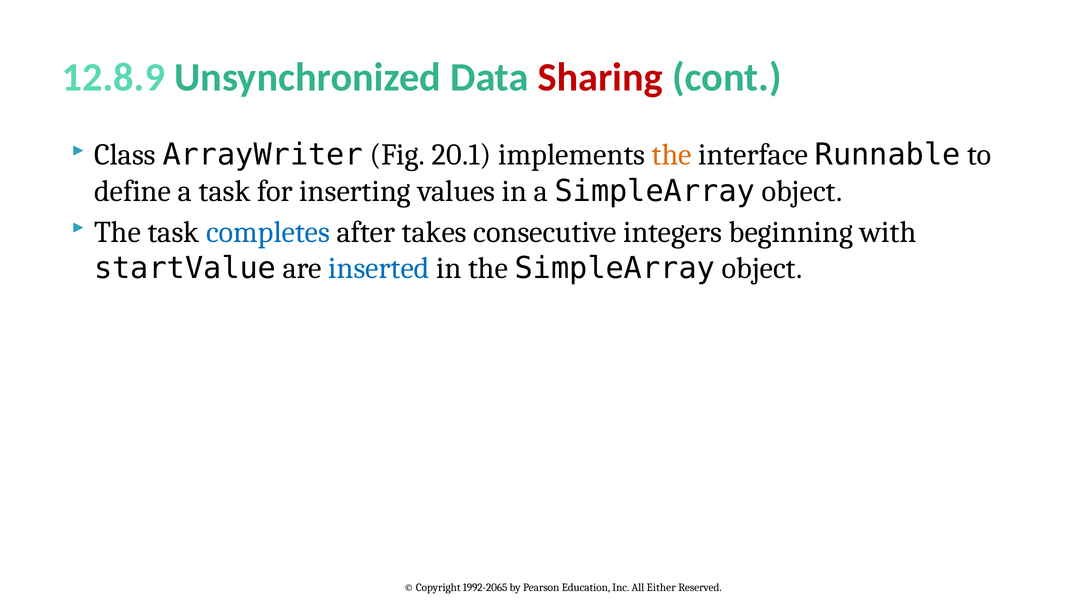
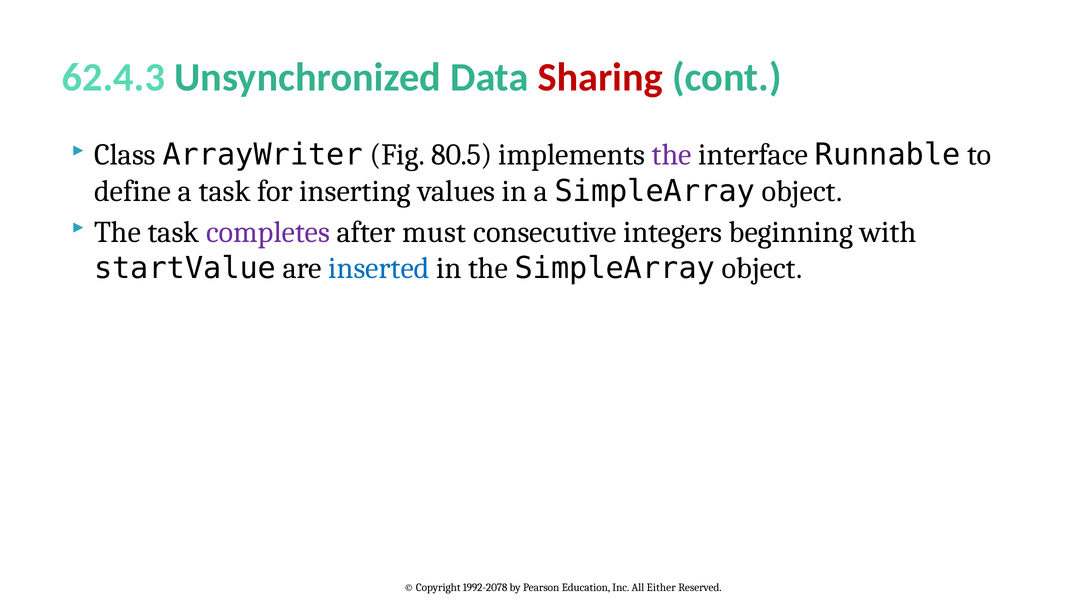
12.8.9: 12.8.9 -> 62.4.3
20.1: 20.1 -> 80.5
the at (672, 155) colour: orange -> purple
completes colour: blue -> purple
takes: takes -> must
1992-2065: 1992-2065 -> 1992-2078
